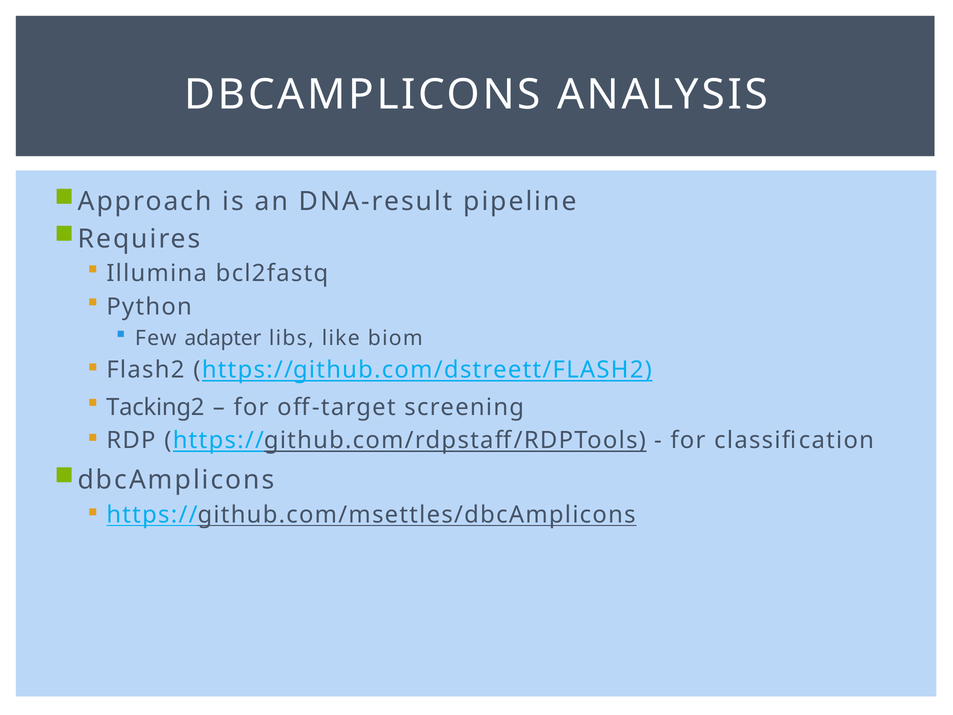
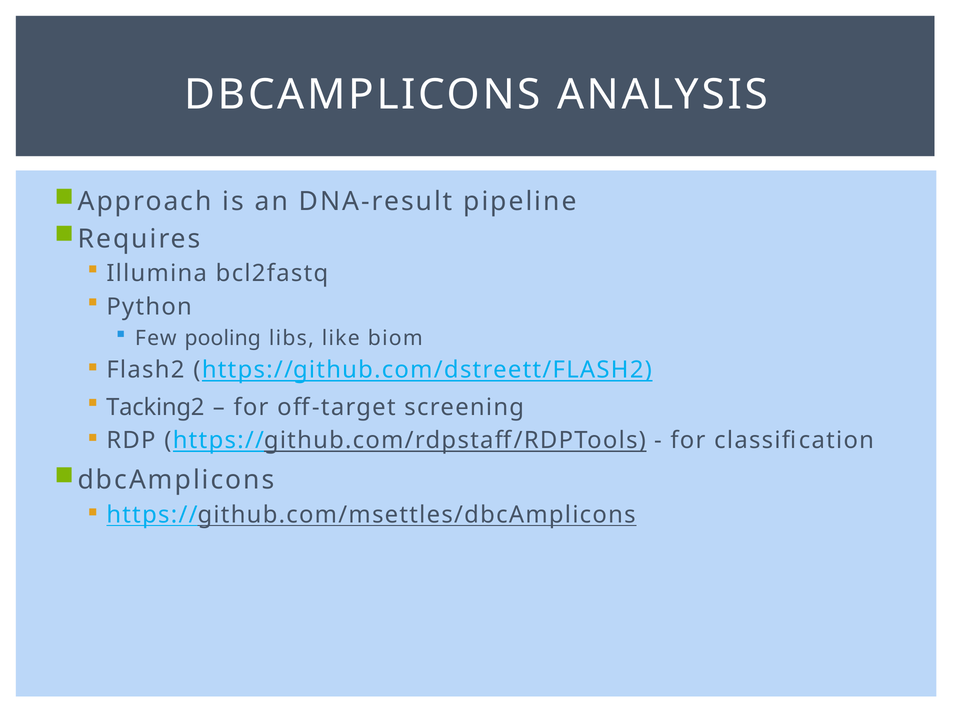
adapter: adapter -> pooling
